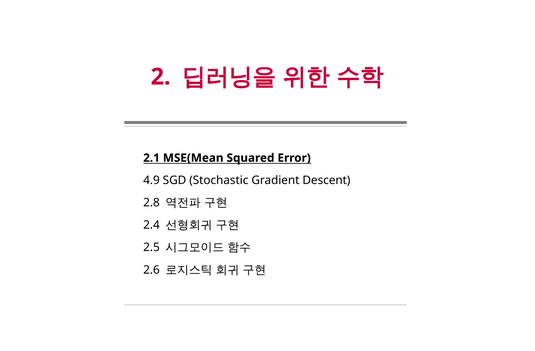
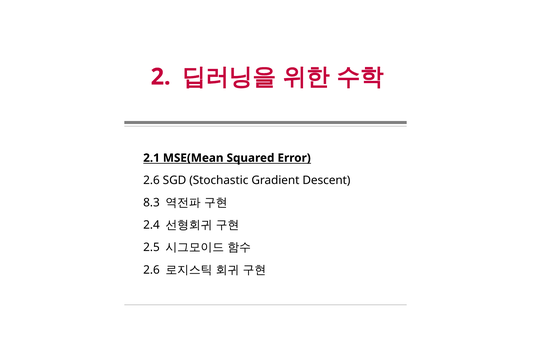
4.9 at (151, 181): 4.9 -> 2.6
2.8: 2.8 -> 8.3
